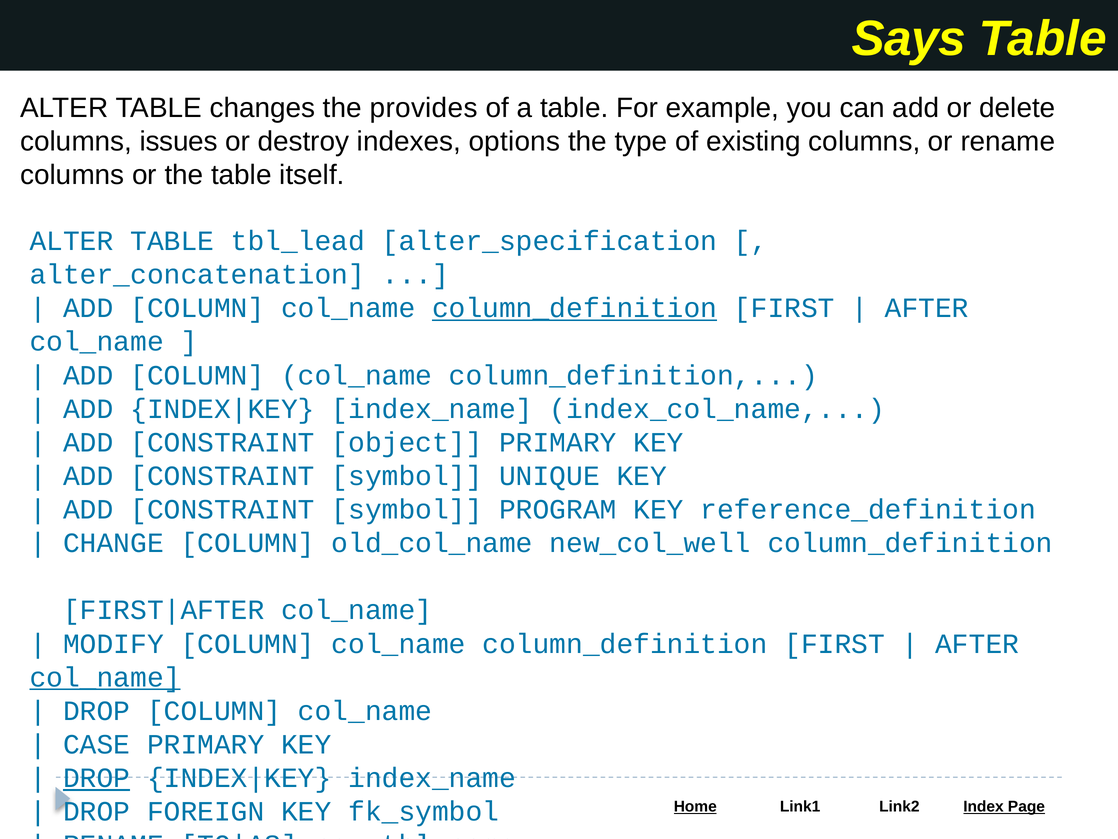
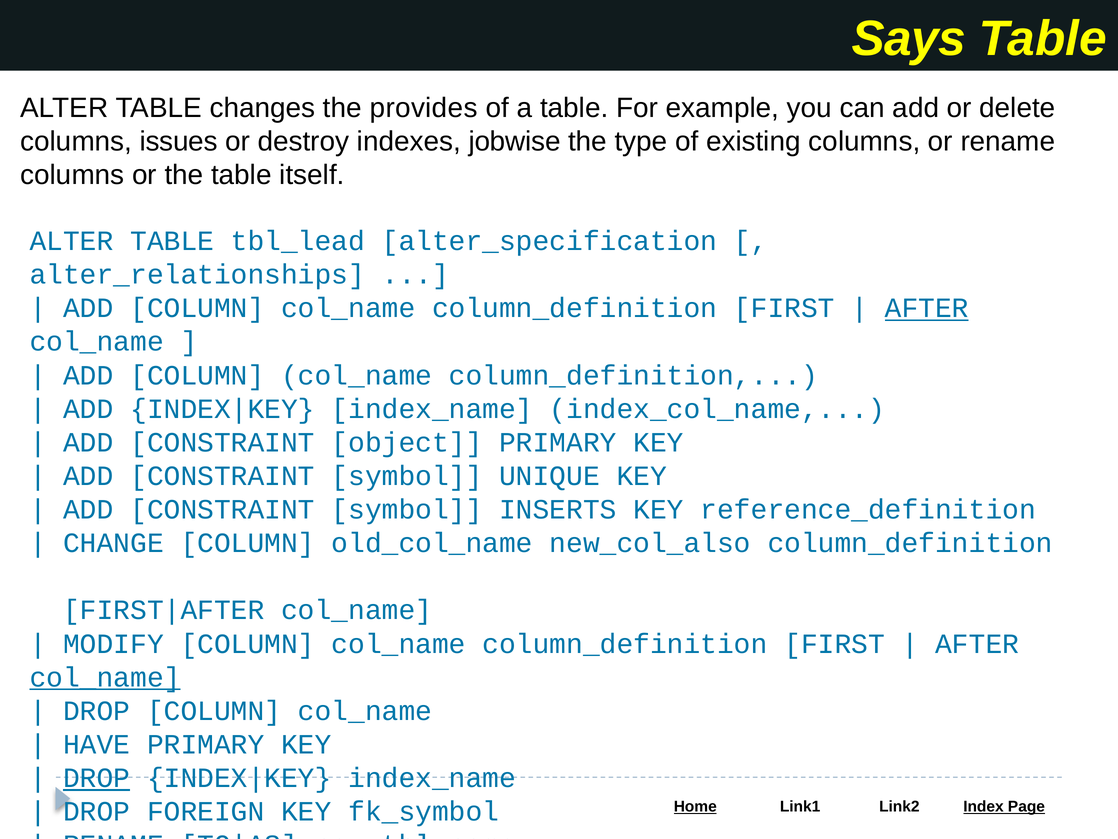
options: options -> jobwise
alter_concatenation: alter_concatenation -> alter_relationships
column_definition at (575, 308) underline: present -> none
AFTER at (927, 308) underline: none -> present
PROGRAM: PROGRAM -> INSERTS
new_col_well: new_col_well -> new_col_also
CASE: CASE -> HAVE
